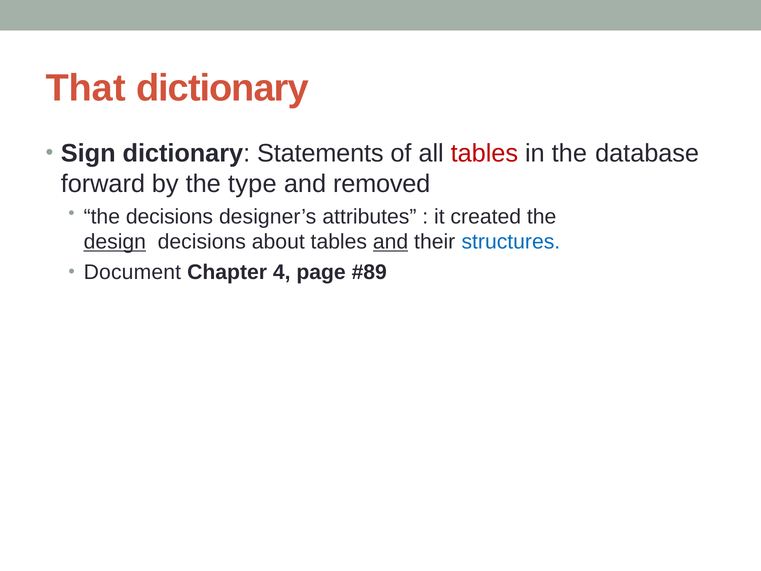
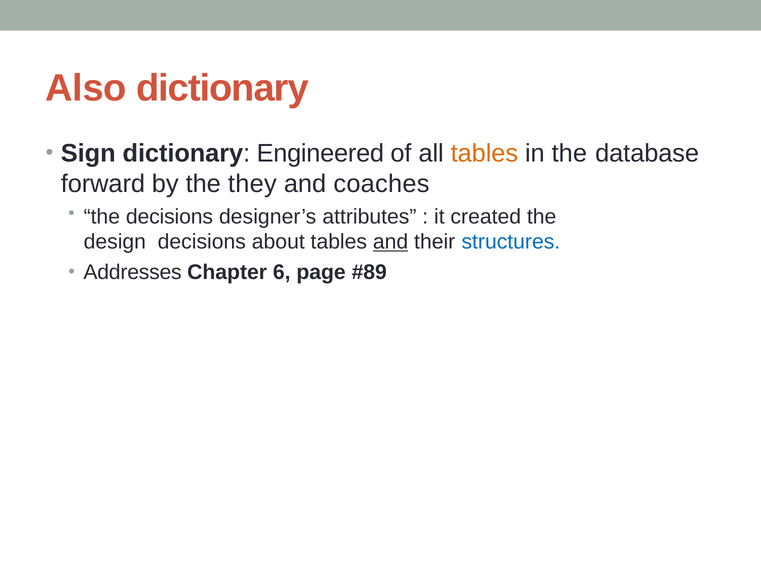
That: That -> Also
Statements: Statements -> Engineered
tables at (484, 153) colour: red -> orange
type: type -> they
removed: removed -> coaches
design underline: present -> none
Document: Document -> Addresses
4: 4 -> 6
